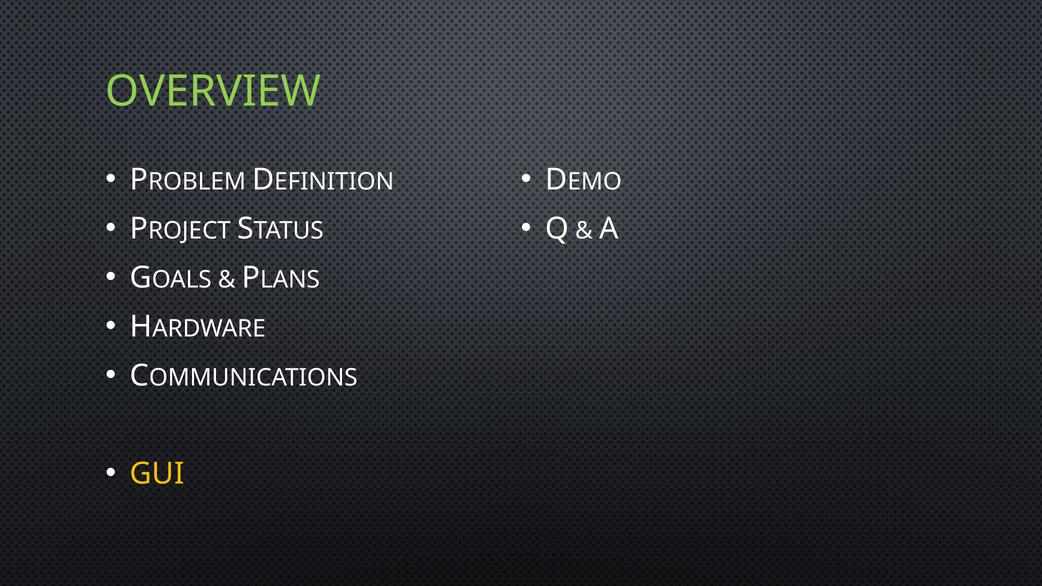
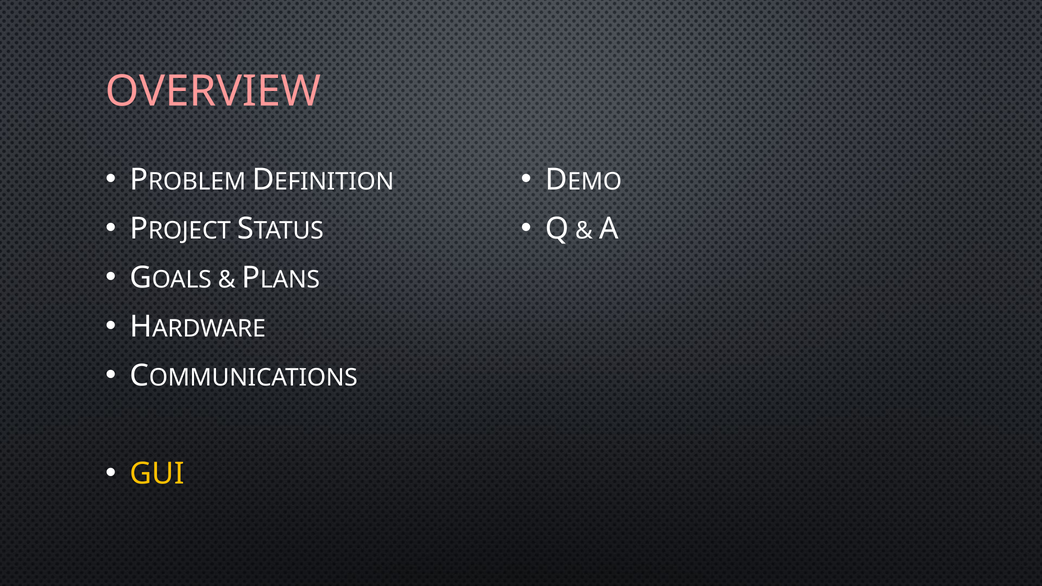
OVERVIEW colour: light green -> pink
